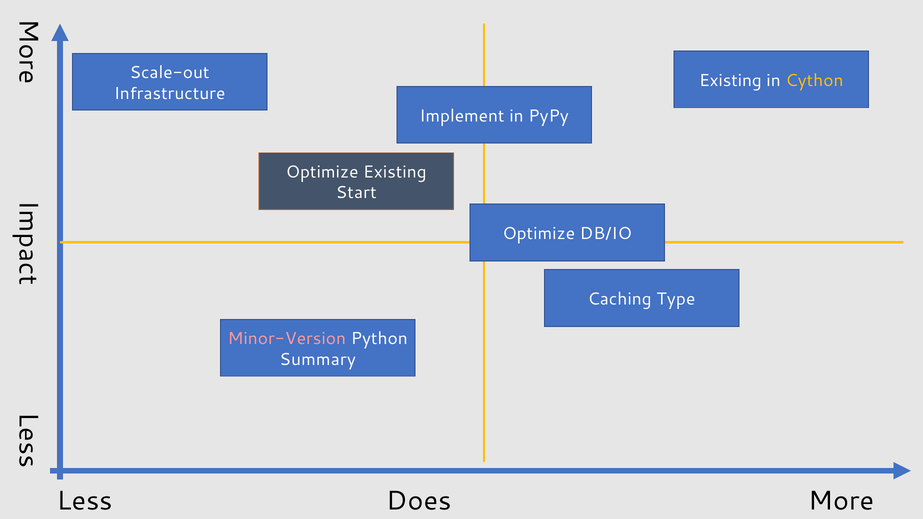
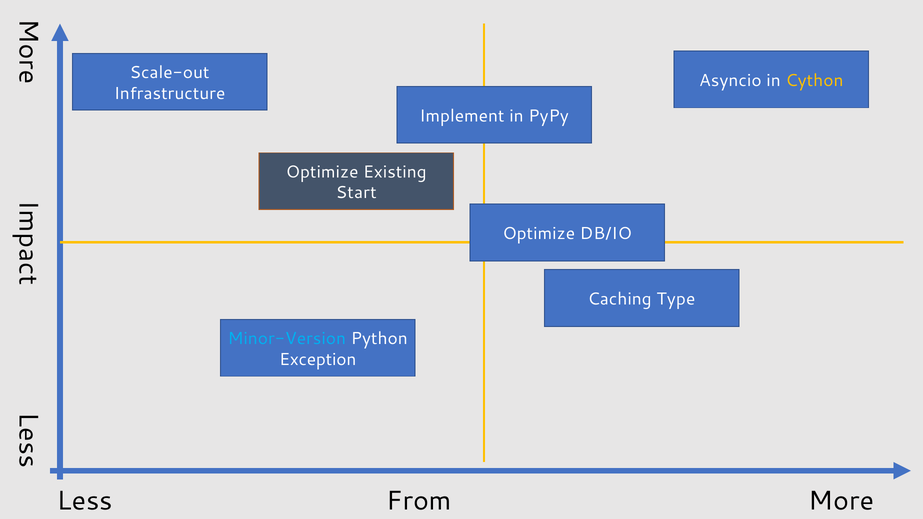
Existing at (730, 81): Existing -> Asyncio
Minor-Version colour: pink -> light blue
Summary: Summary -> Exception
Does: Does -> From
